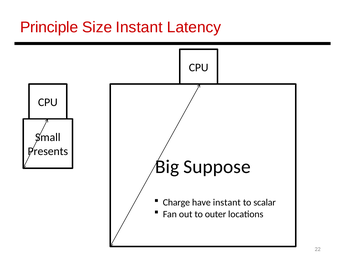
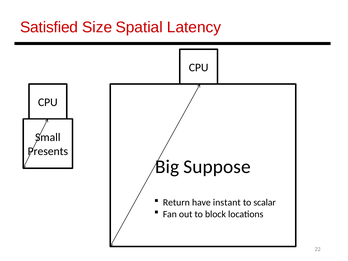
Principle: Principle -> Satisfied
Size Instant: Instant -> Spatial
Charge: Charge -> Return
outer: outer -> block
